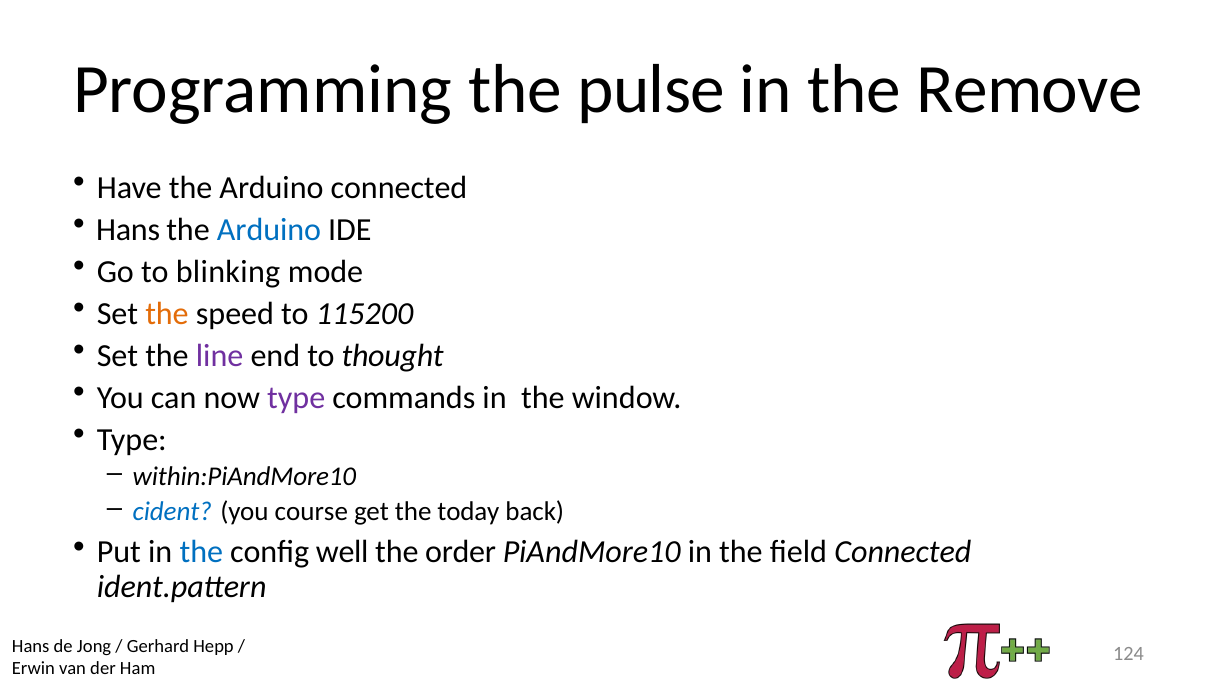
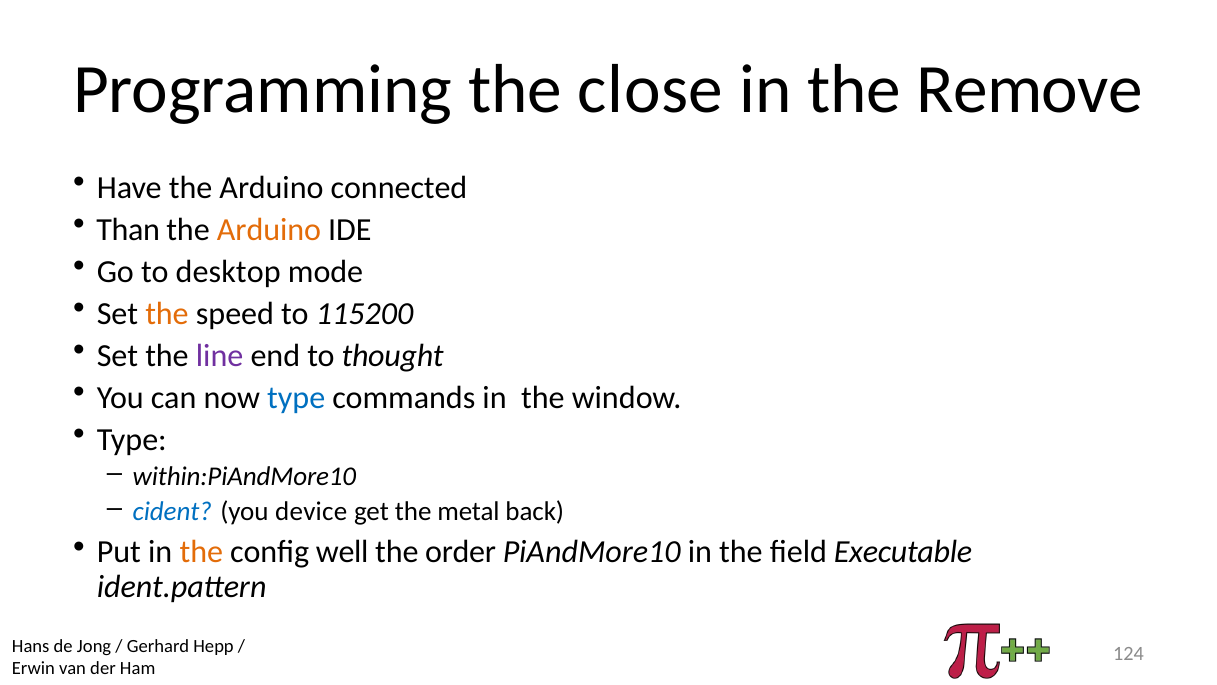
pulse: pulse -> close
Hans at (128, 229): Hans -> Than
Arduino at (269, 229) colour: blue -> orange
blinking: blinking -> desktop
type at (296, 397) colour: purple -> blue
course: course -> device
today: today -> metal
the at (201, 552) colour: blue -> orange
field Connected: Connected -> Executable
